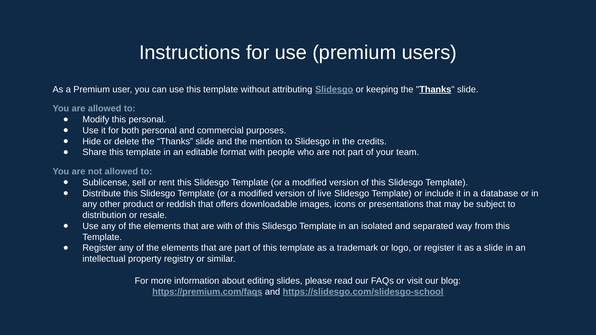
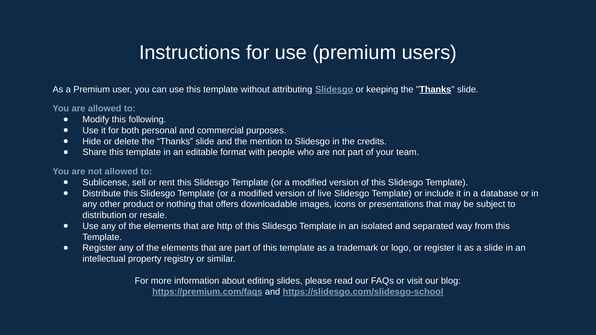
this personal: personal -> following
reddish: reddish -> nothing
are with: with -> http
